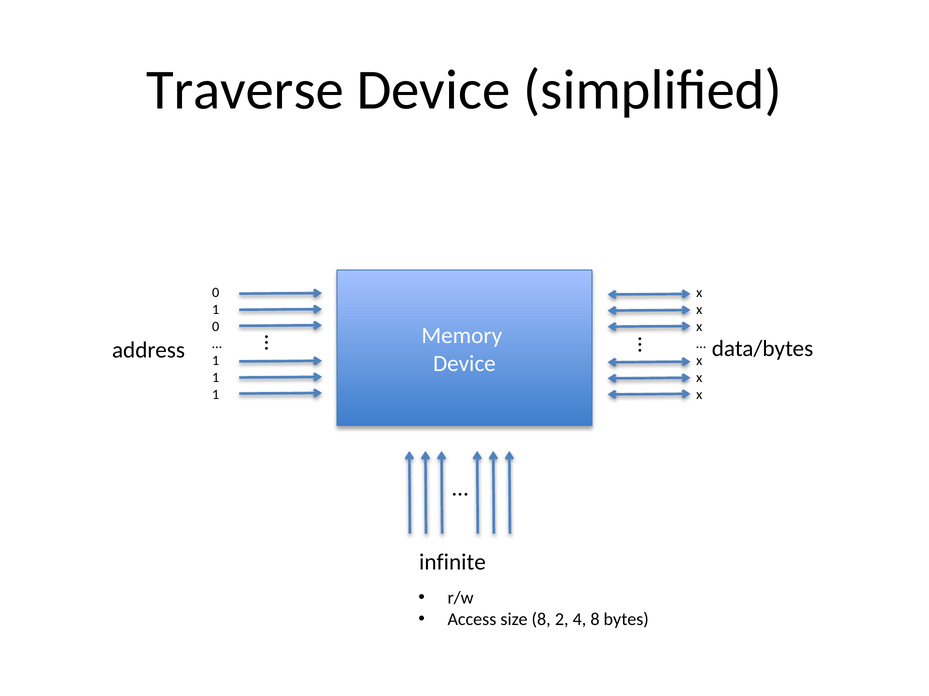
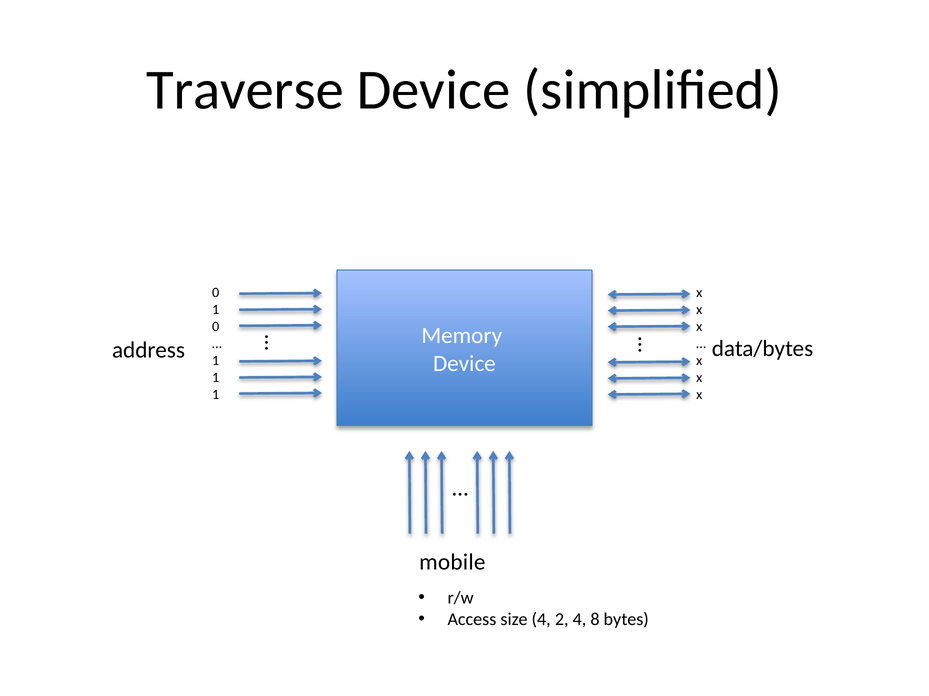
infinite: infinite -> mobile
size 8: 8 -> 4
